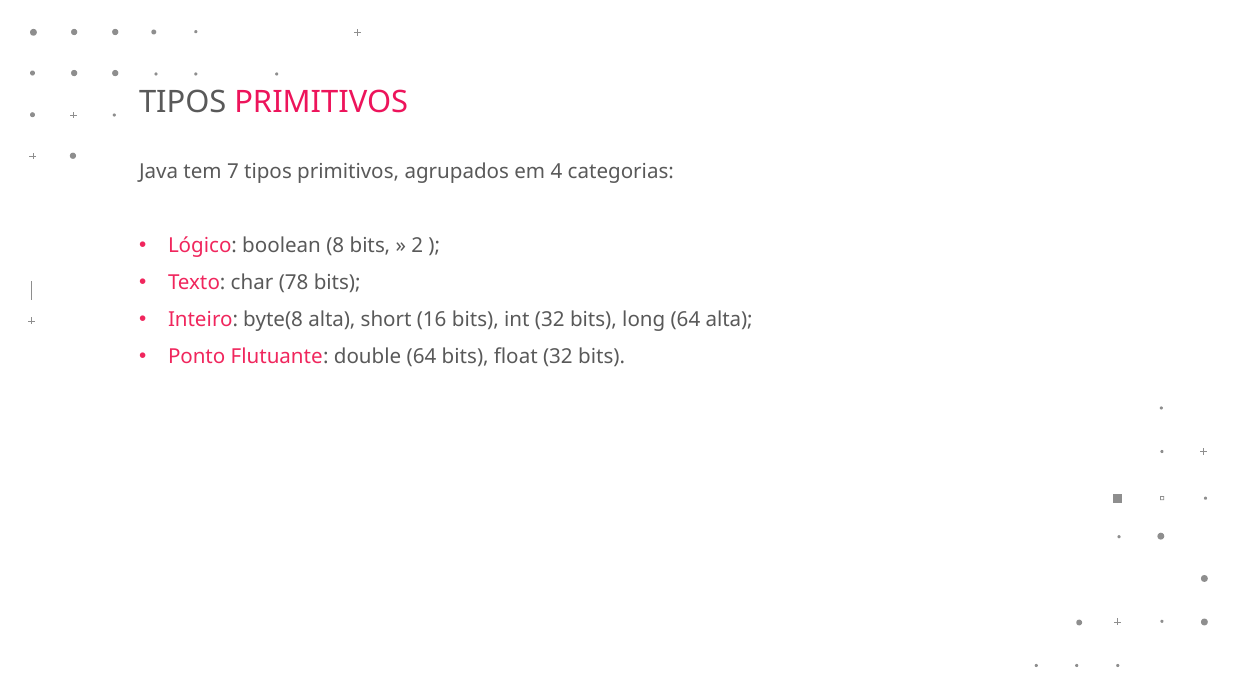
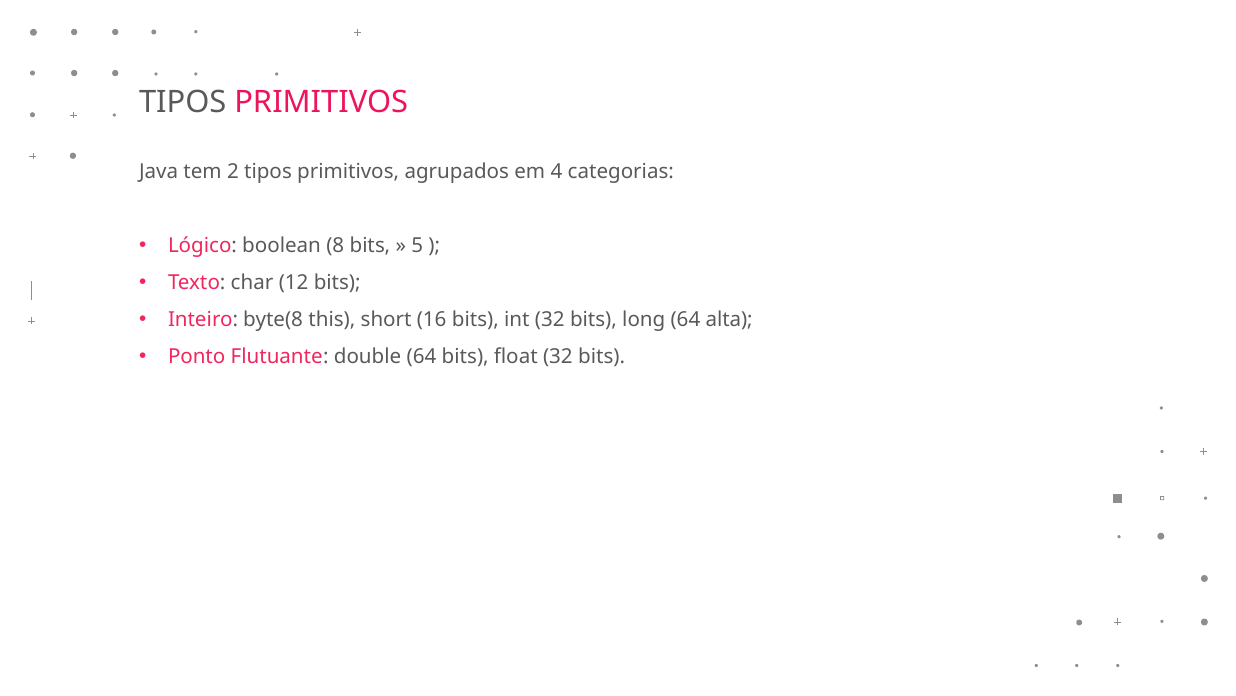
7: 7 -> 2
2: 2 -> 5
78: 78 -> 12
byte(8 alta: alta -> this
